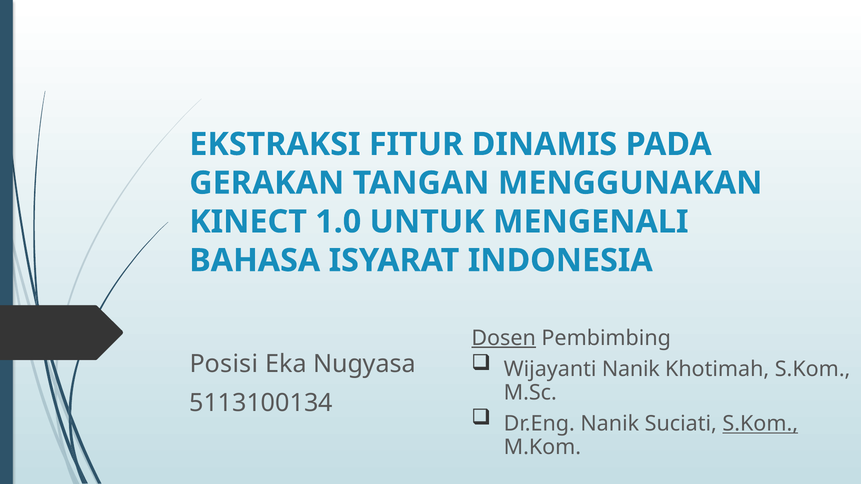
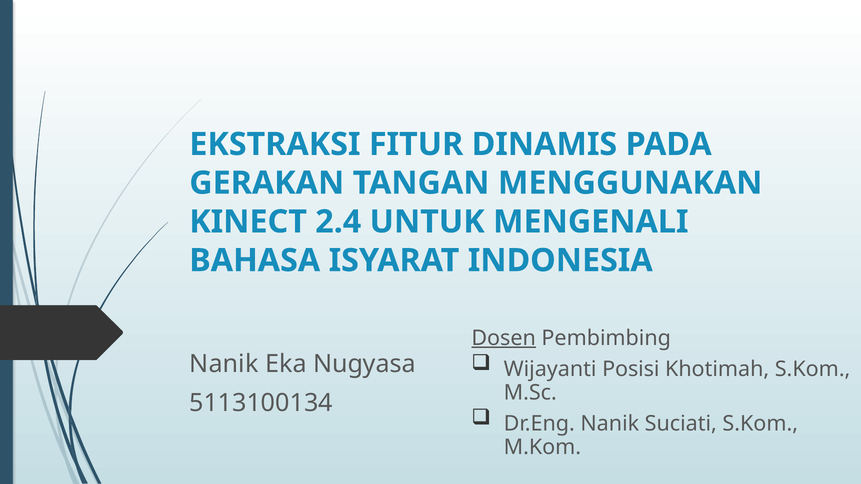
1.0: 1.0 -> 2.4
Wijayanti Nanik: Nanik -> Posisi
Posisi at (224, 364): Posisi -> Nanik
S.Kom at (760, 424) underline: present -> none
